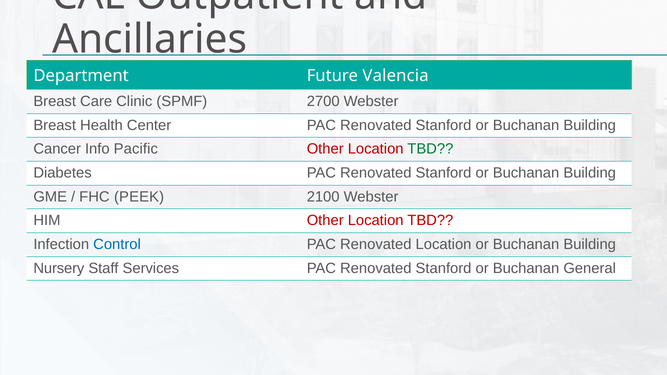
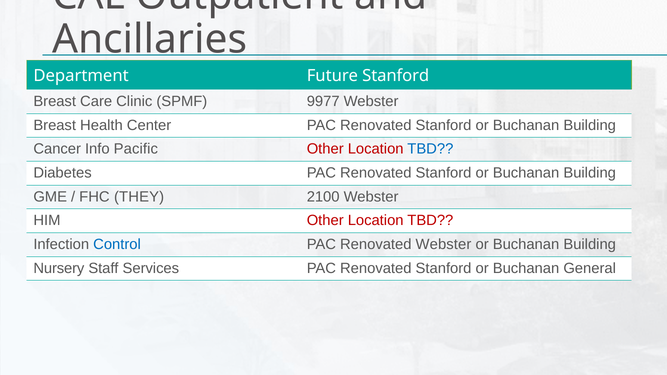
Future Valencia: Valencia -> Stanford
2700: 2700 -> 9977
TBD at (430, 149) colour: green -> blue
PEEK: PEEK -> THEY
Renovated Location: Location -> Webster
